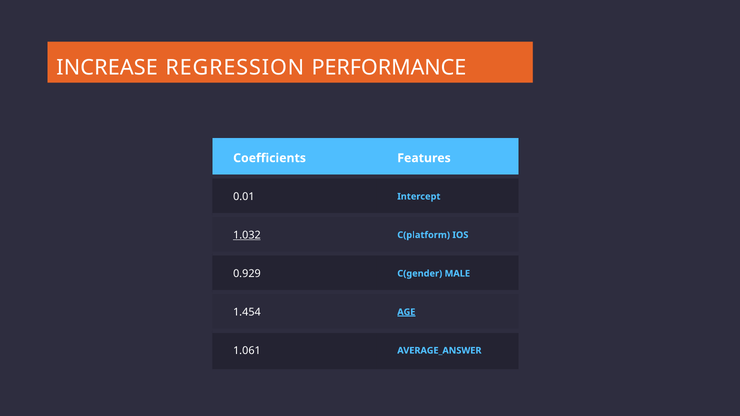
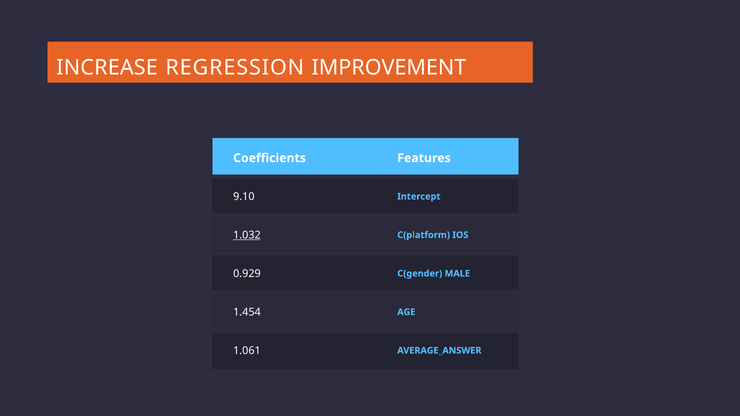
PERFORMANCE: PERFORMANCE -> IMPROVEMENT
0.01: 0.01 -> 9.10
AGE underline: present -> none
